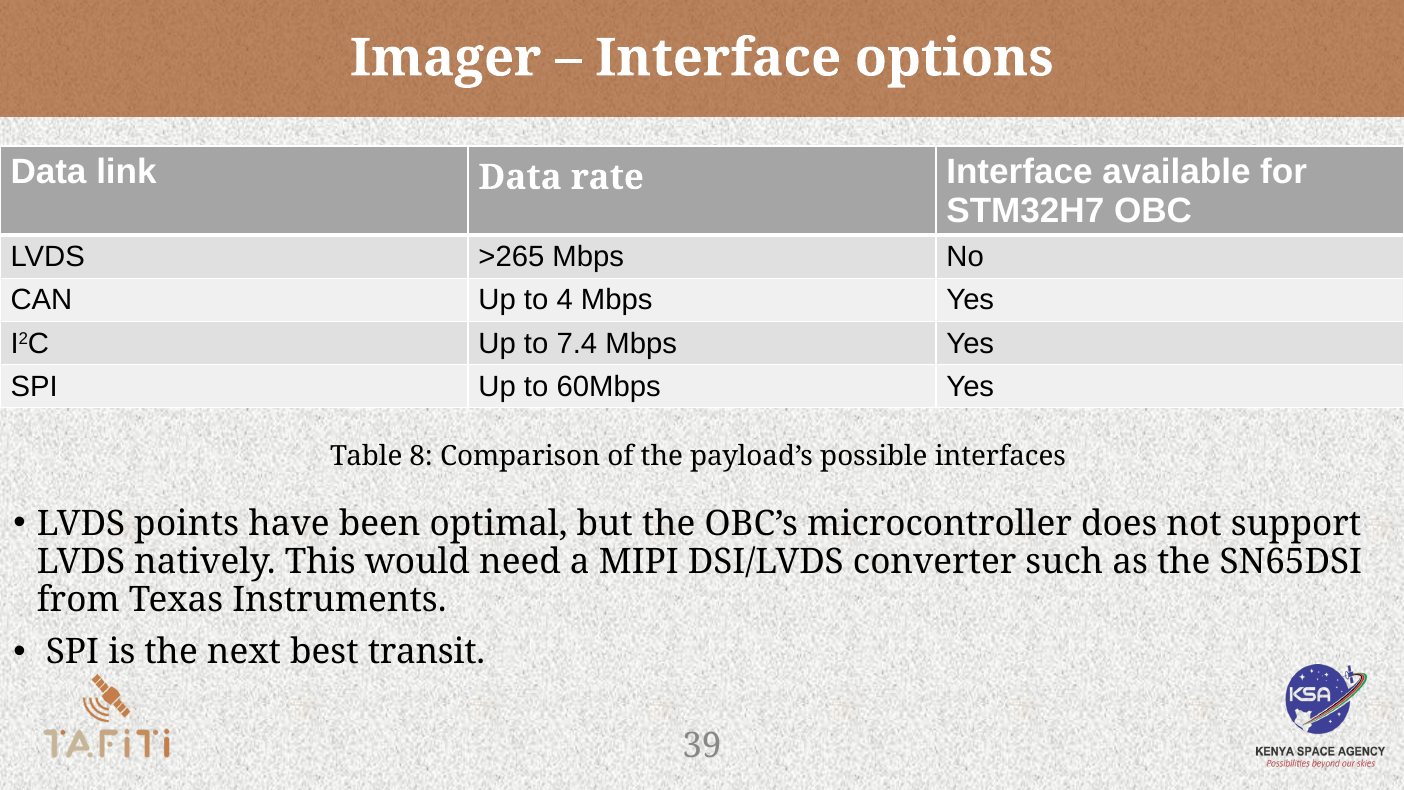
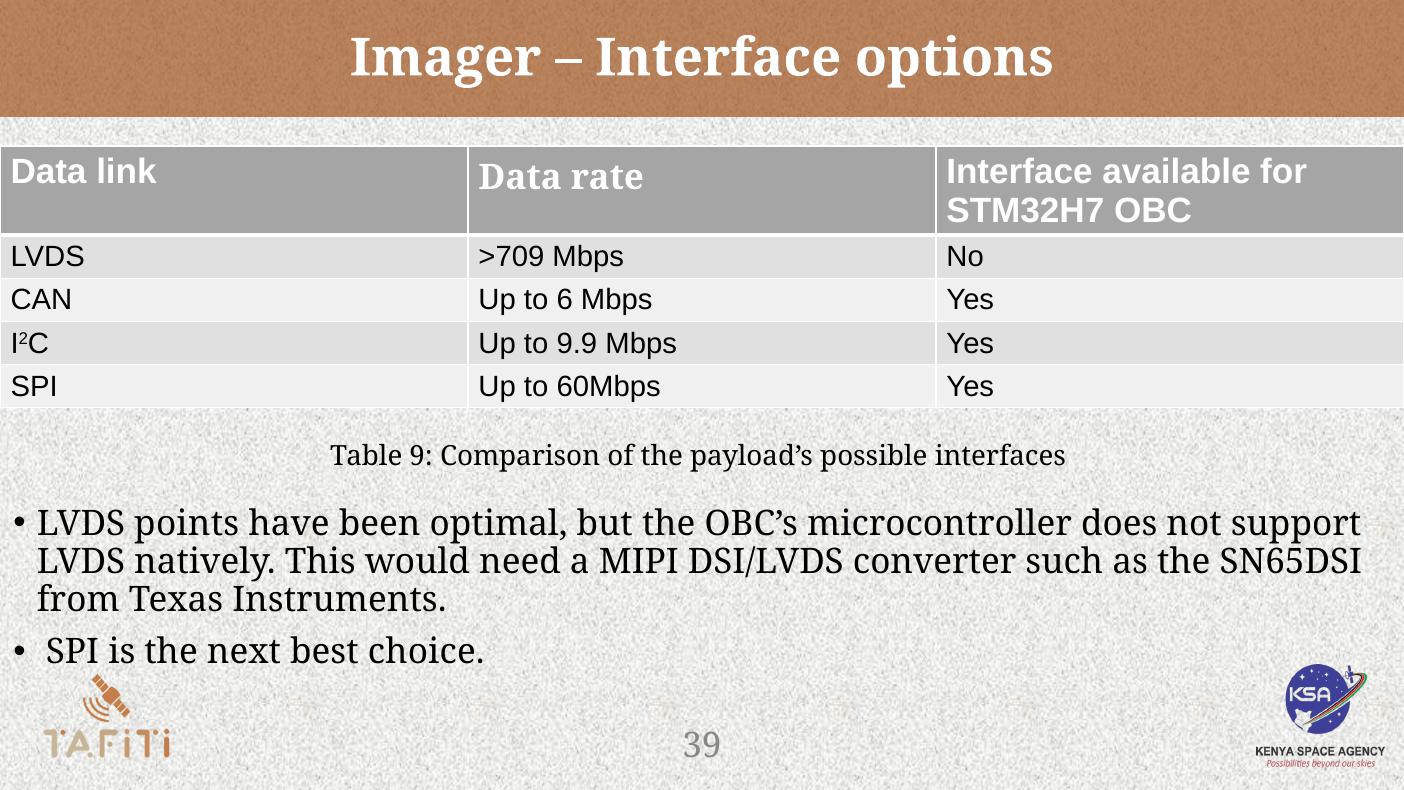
>265: >265 -> >709
4: 4 -> 6
7.4: 7.4 -> 9.9
8: 8 -> 9
transit: transit -> choice
